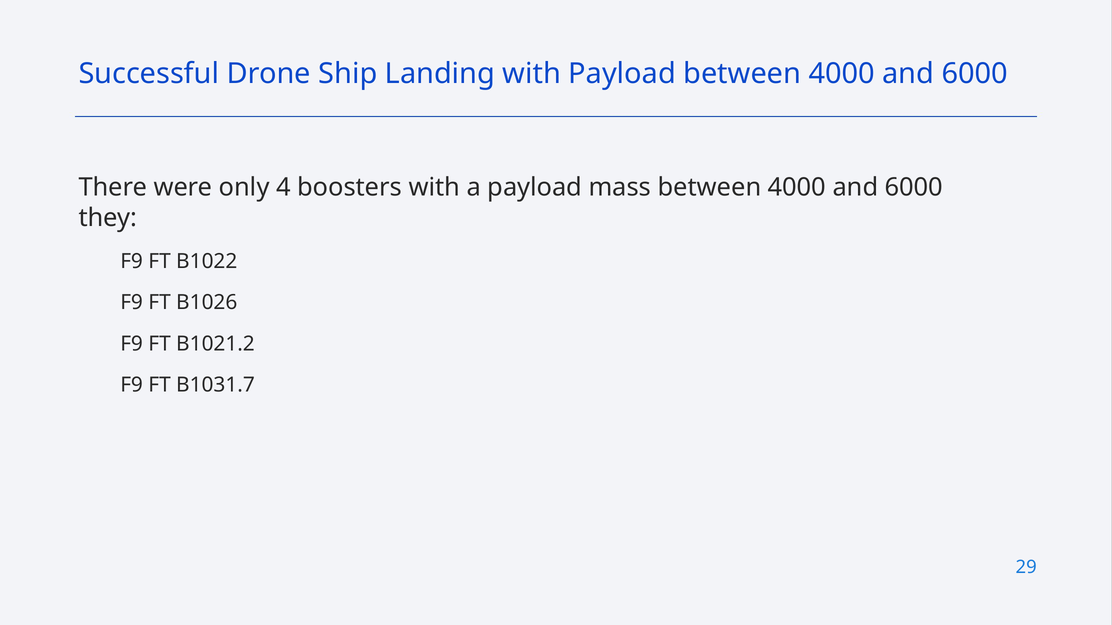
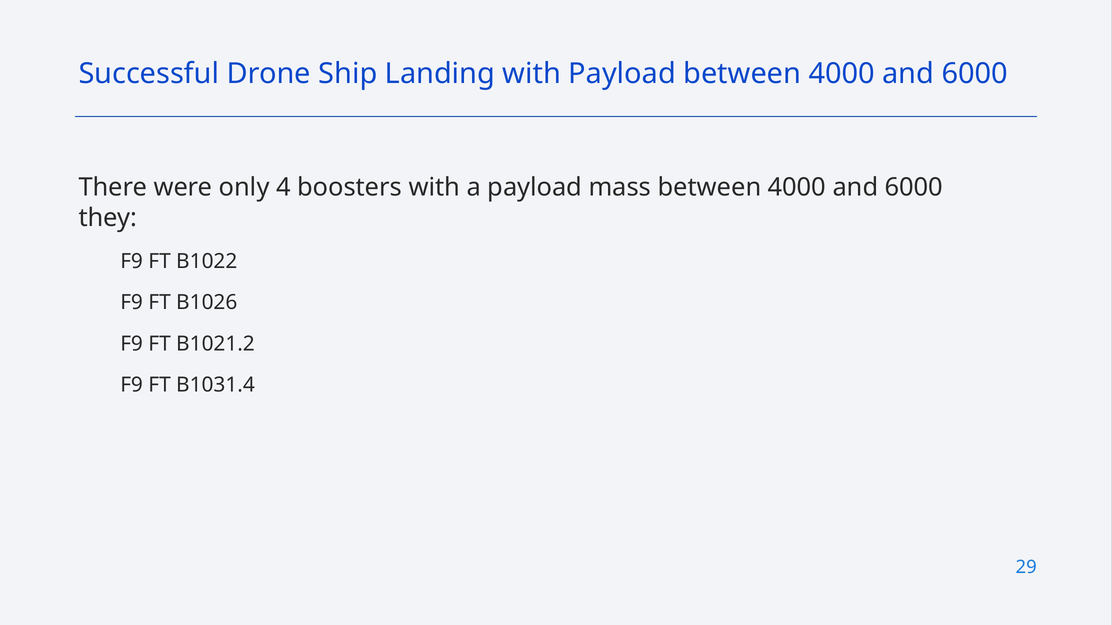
B1031.7: B1031.7 -> B1031.4
